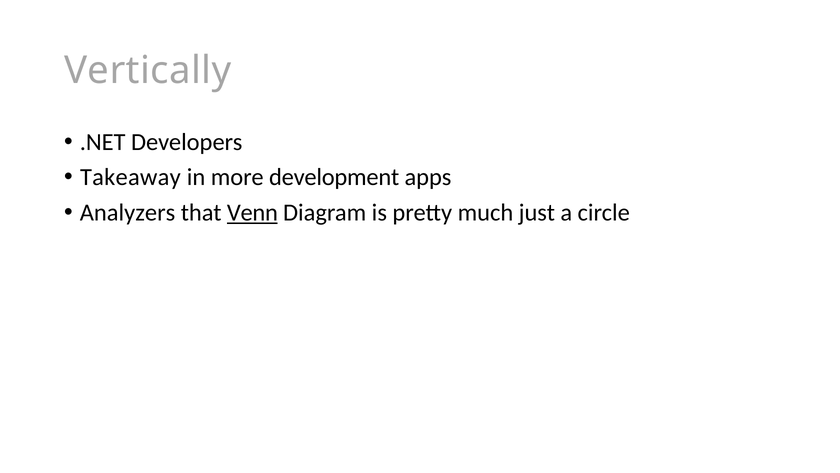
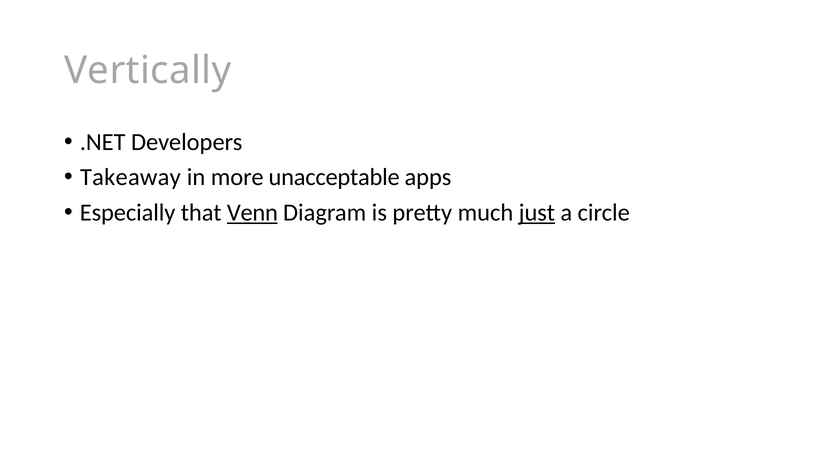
development: development -> unacceptable
Analyzers: Analyzers -> Especially
just underline: none -> present
